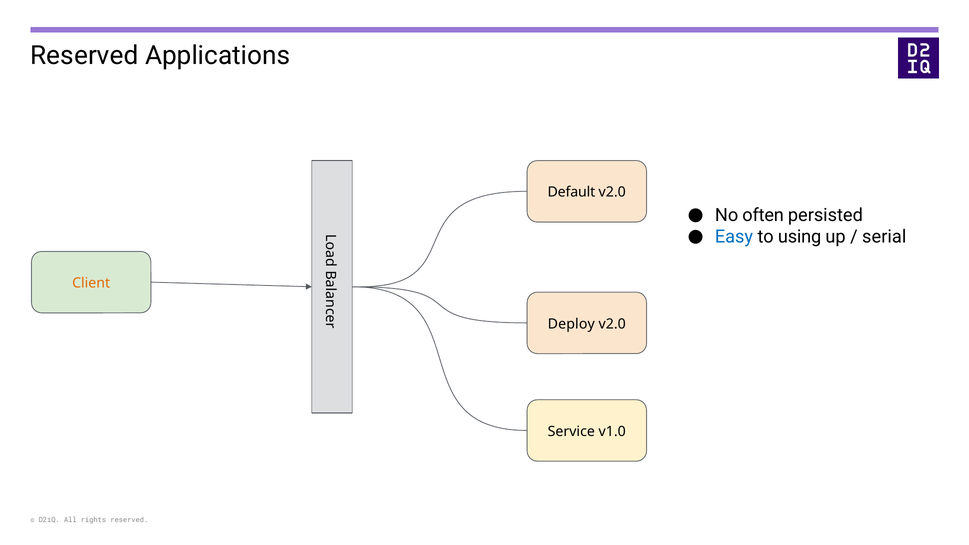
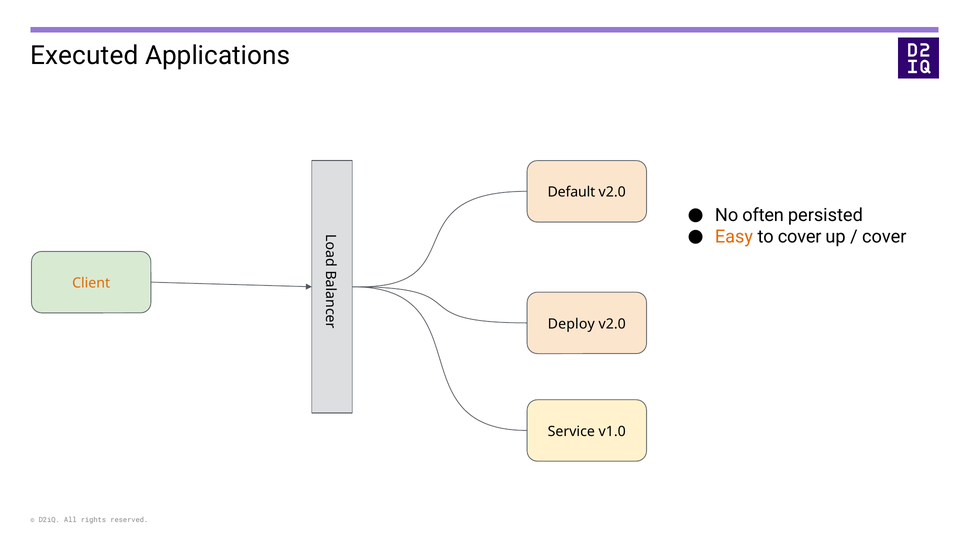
Reserved at (84, 56): Reserved -> Executed
Easy colour: blue -> orange
to using: using -> cover
serial at (884, 237): serial -> cover
